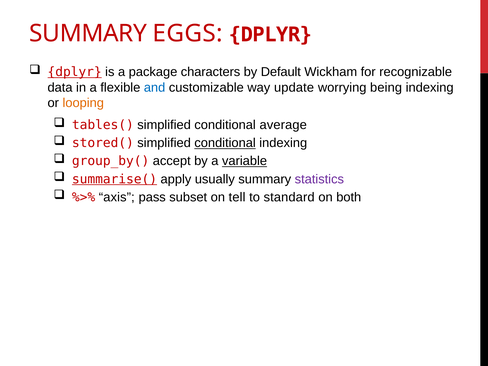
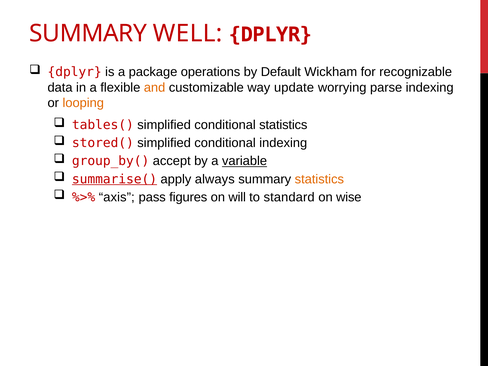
EGGS: EGGS -> WELL
dplyr at (75, 72) underline: present -> none
characters: characters -> operations
and colour: blue -> orange
being: being -> parse
conditional average: average -> statistics
conditional at (225, 143) underline: present -> none
usually: usually -> always
statistics at (319, 179) colour: purple -> orange
subset: subset -> figures
tell: tell -> will
both: both -> wise
